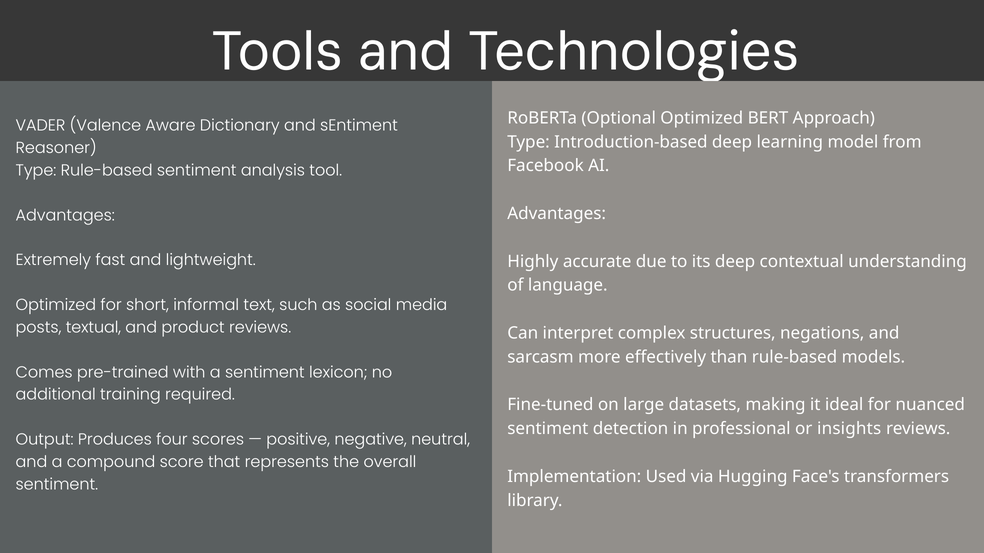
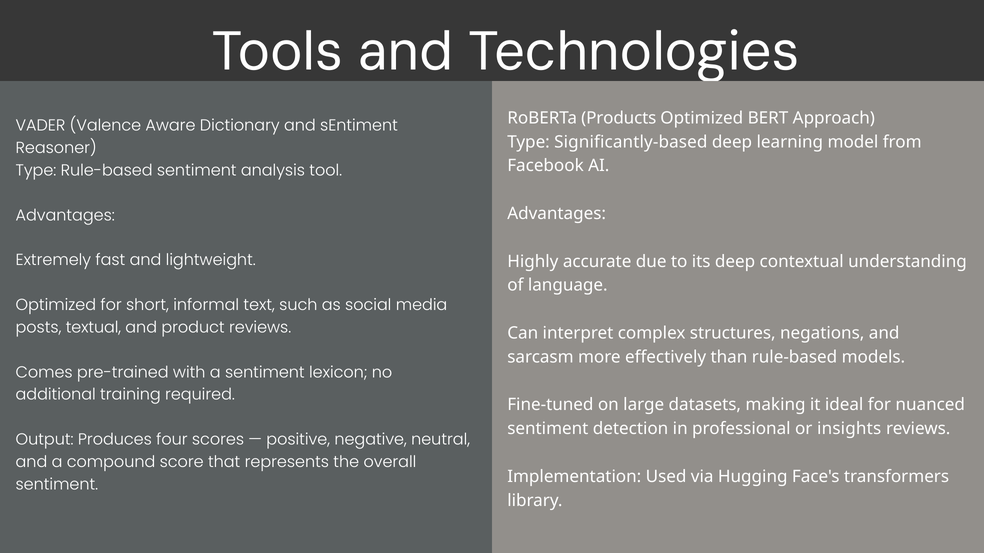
Optional: Optional -> Products
Introduction-based: Introduction-based -> Significantly-based
